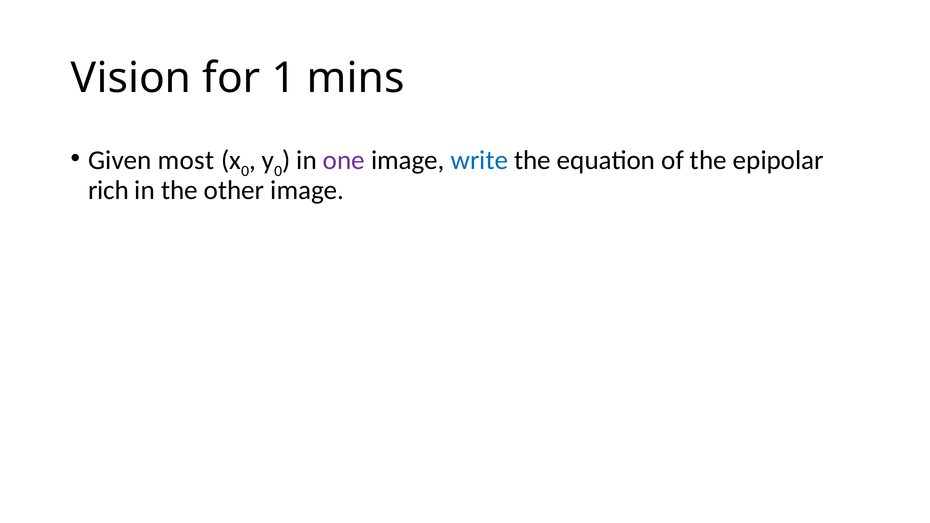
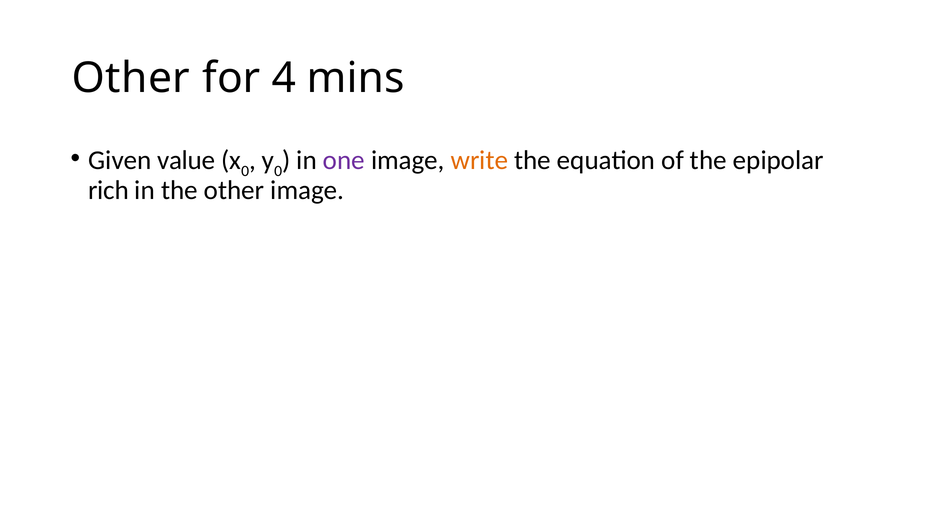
Vision at (131, 78): Vision -> Other
1: 1 -> 4
most: most -> value
write colour: blue -> orange
